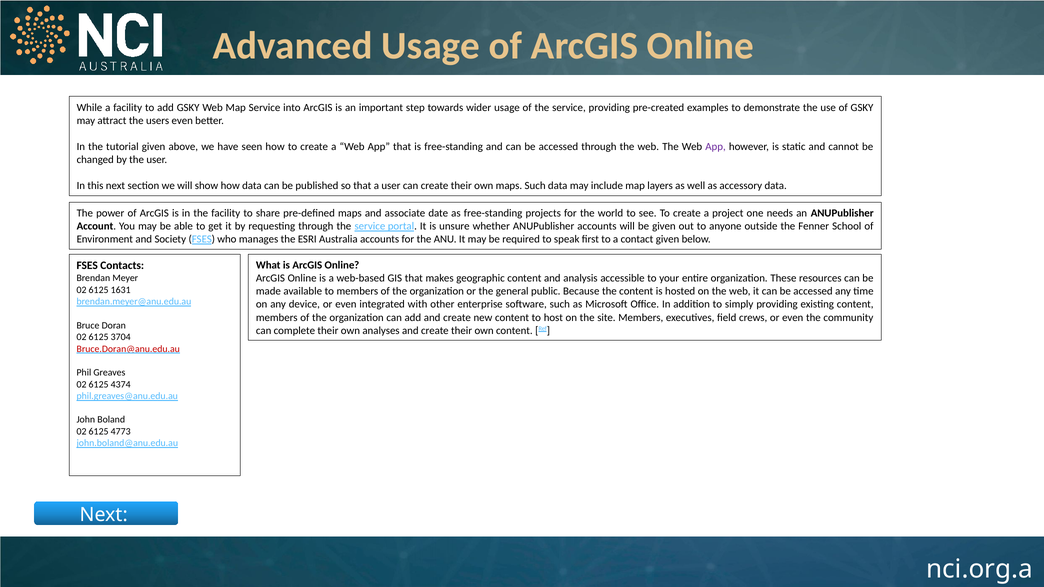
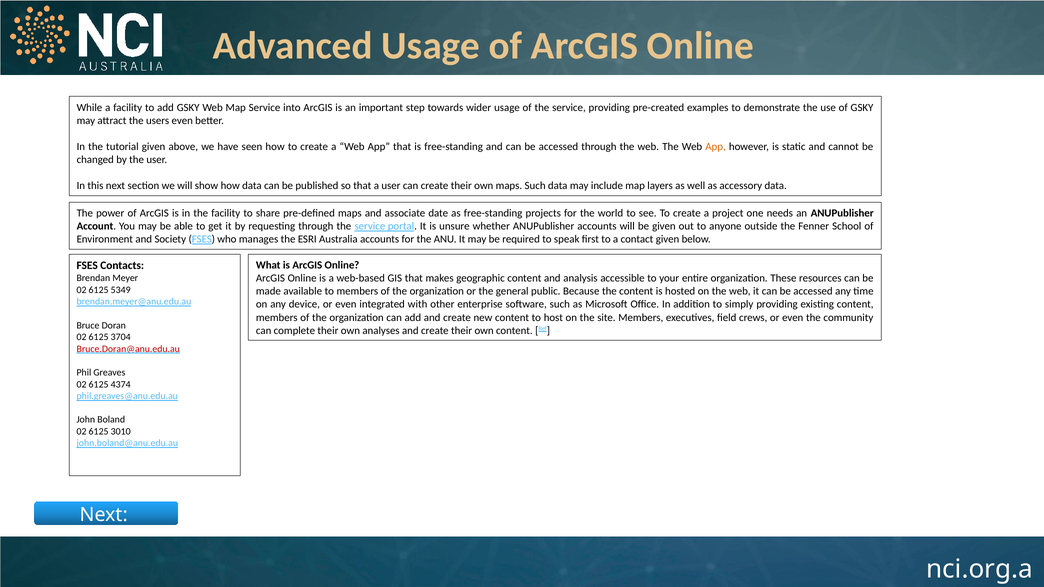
App at (716, 147) colour: purple -> orange
1631: 1631 -> 5349
4773: 4773 -> 3010
